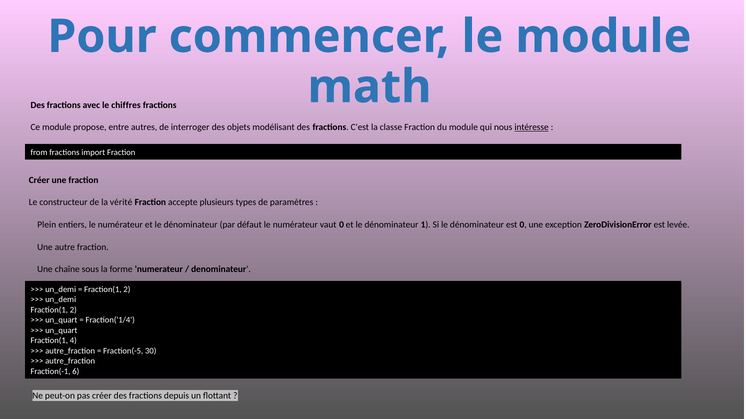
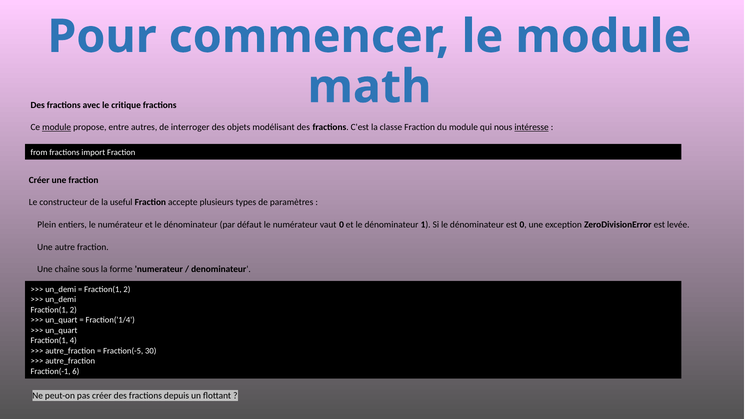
chiffres: chiffres -> critique
module at (57, 128) underline: none -> present
vérité: vérité -> useful
